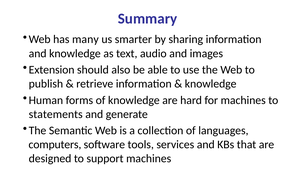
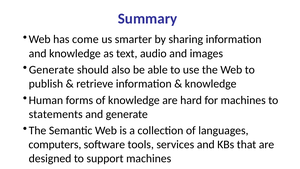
many: many -> come
Extension at (52, 70): Extension -> Generate
